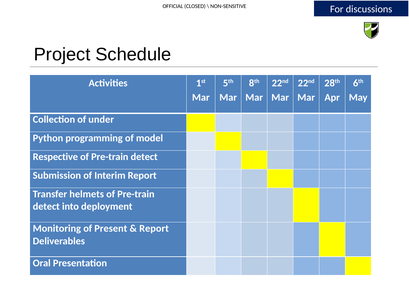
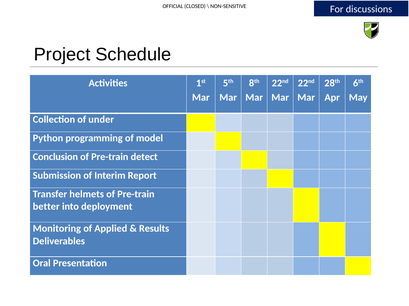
Respective: Respective -> Conclusion
detect at (46, 207): detect -> better
Present: Present -> Applied
Report at (154, 229): Report -> Results
